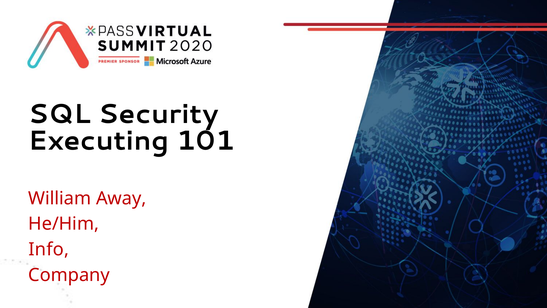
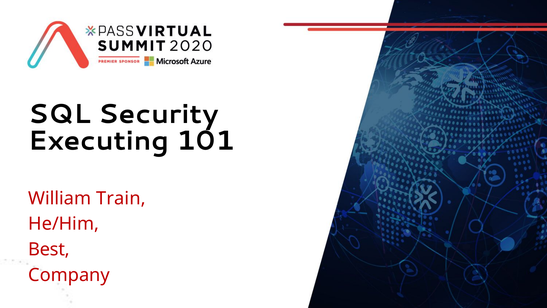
Away: Away -> Train
Info: Info -> Best
